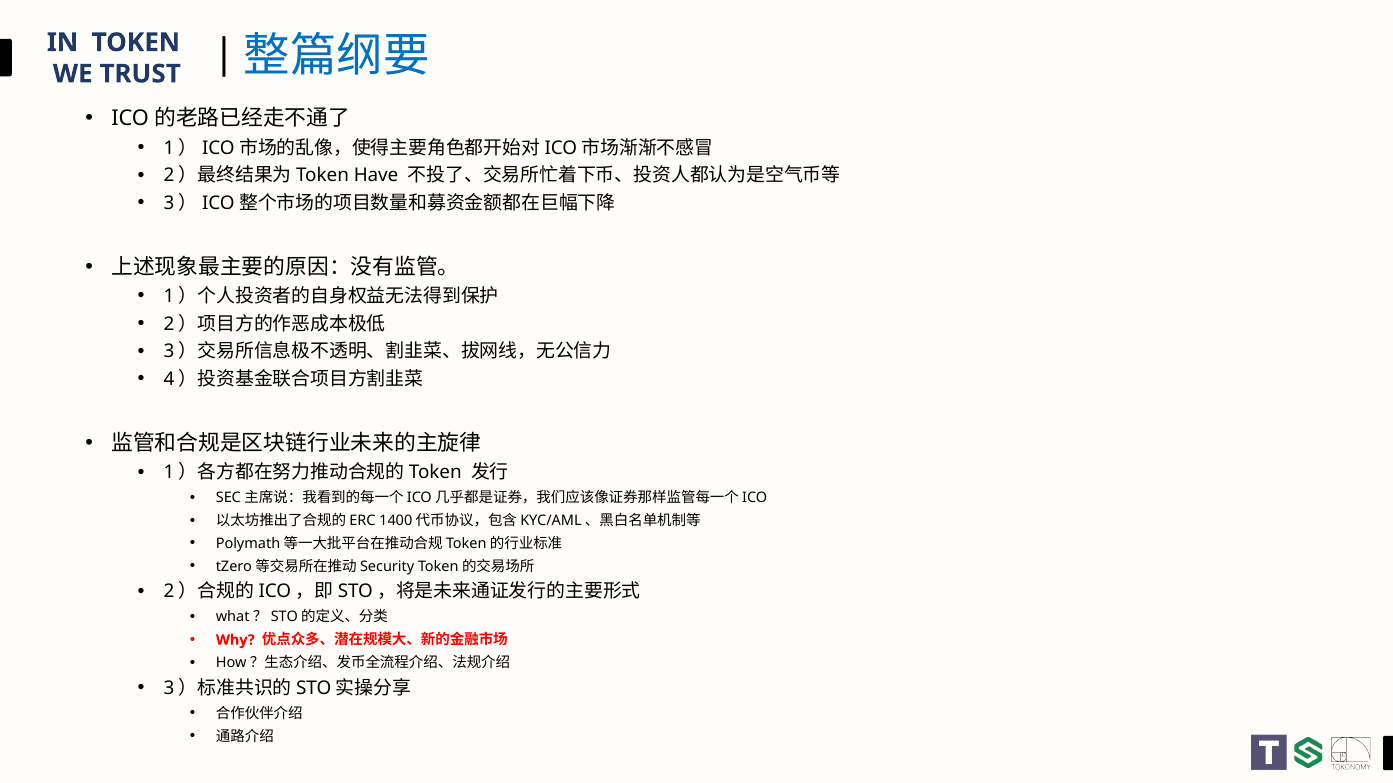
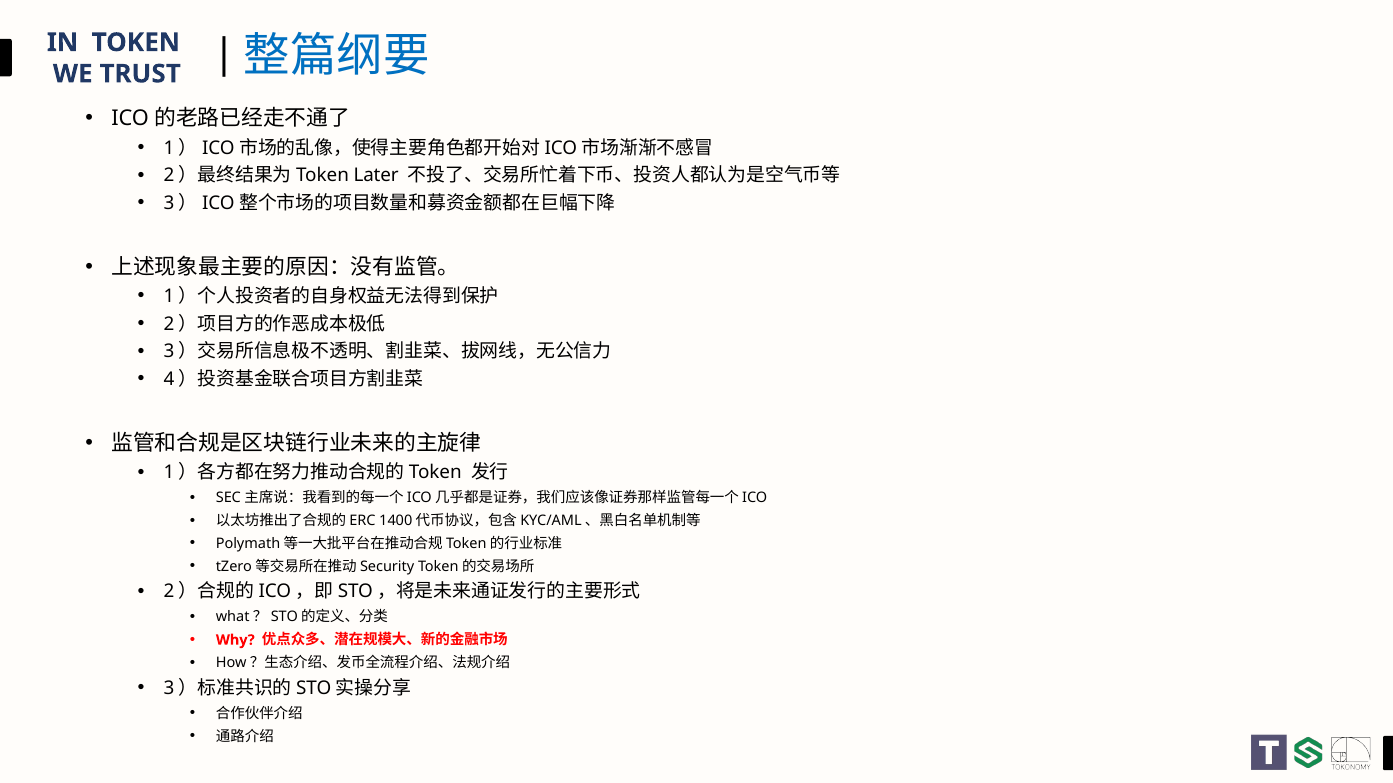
Have: Have -> Later
